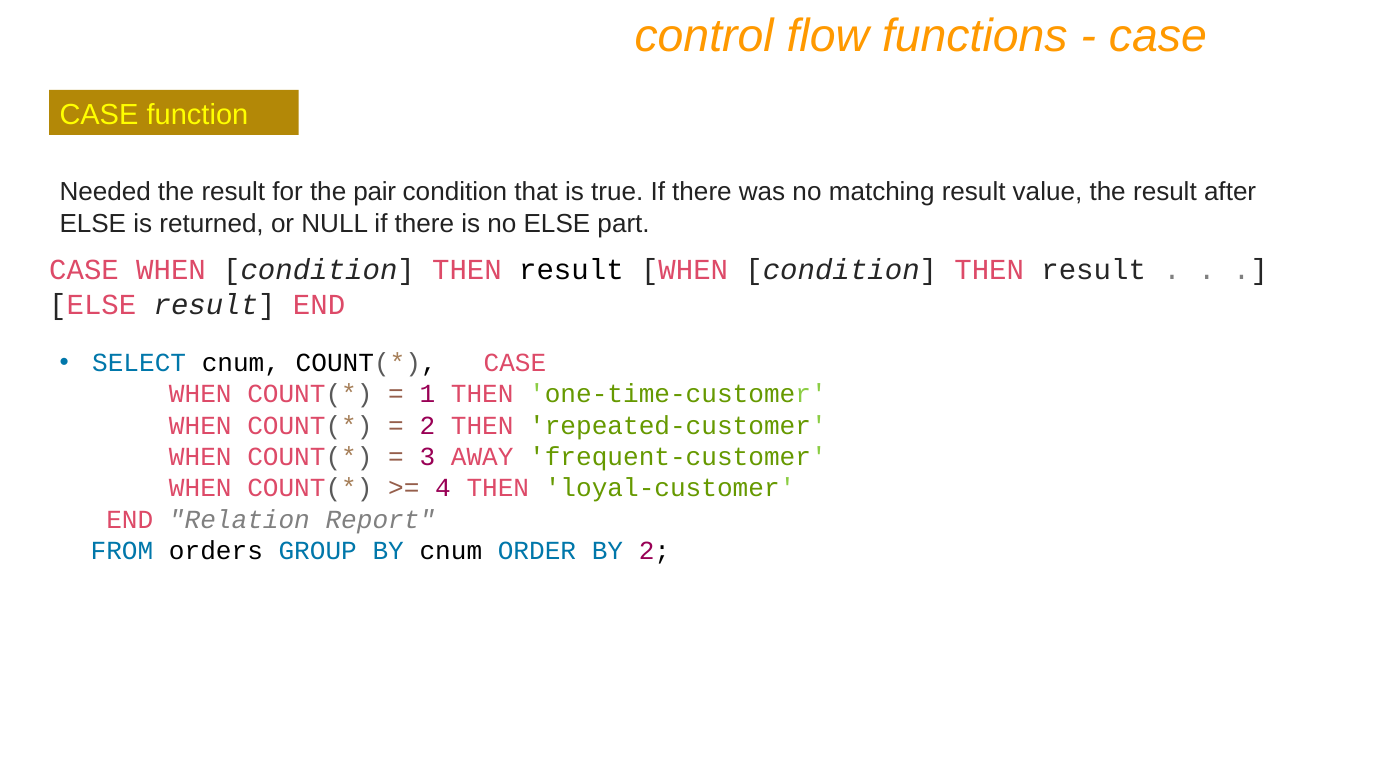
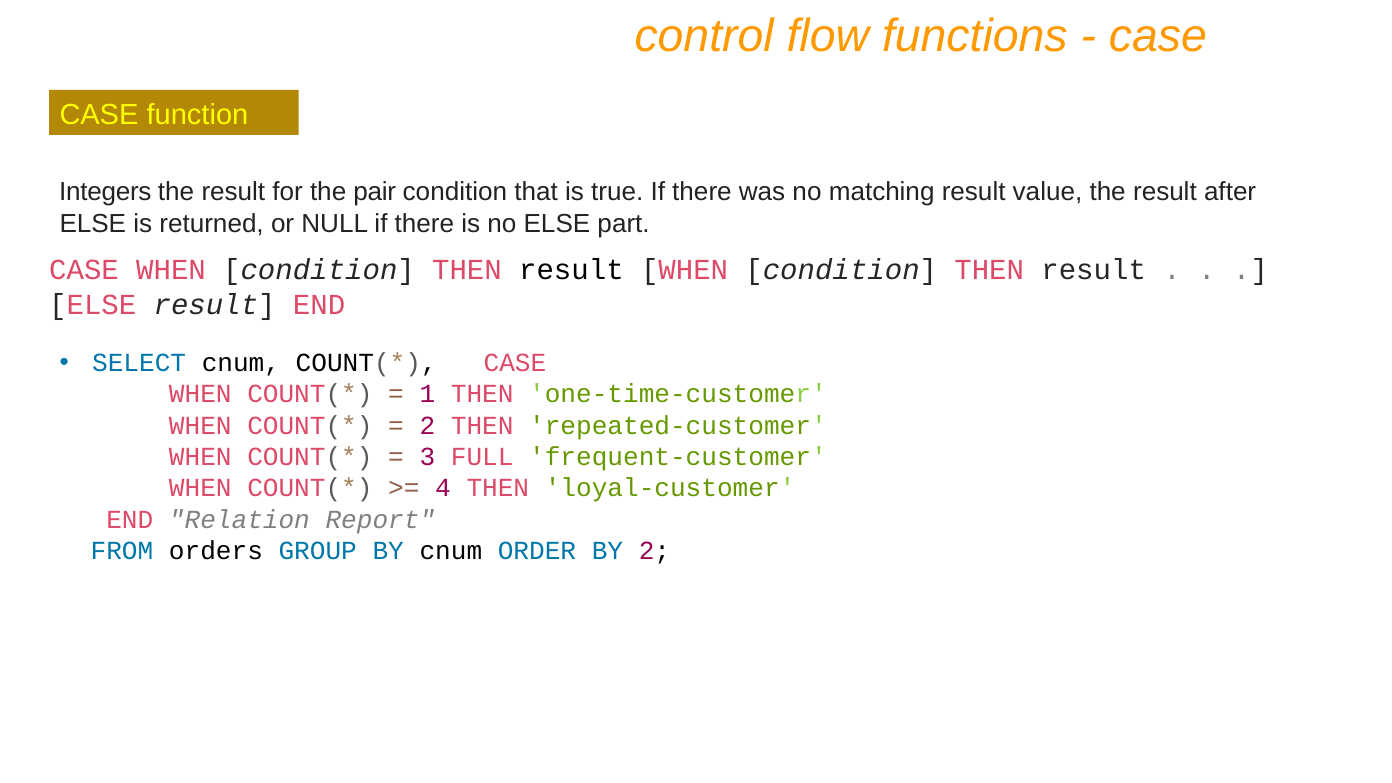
Needed: Needed -> Integers
AWAY: AWAY -> FULL
